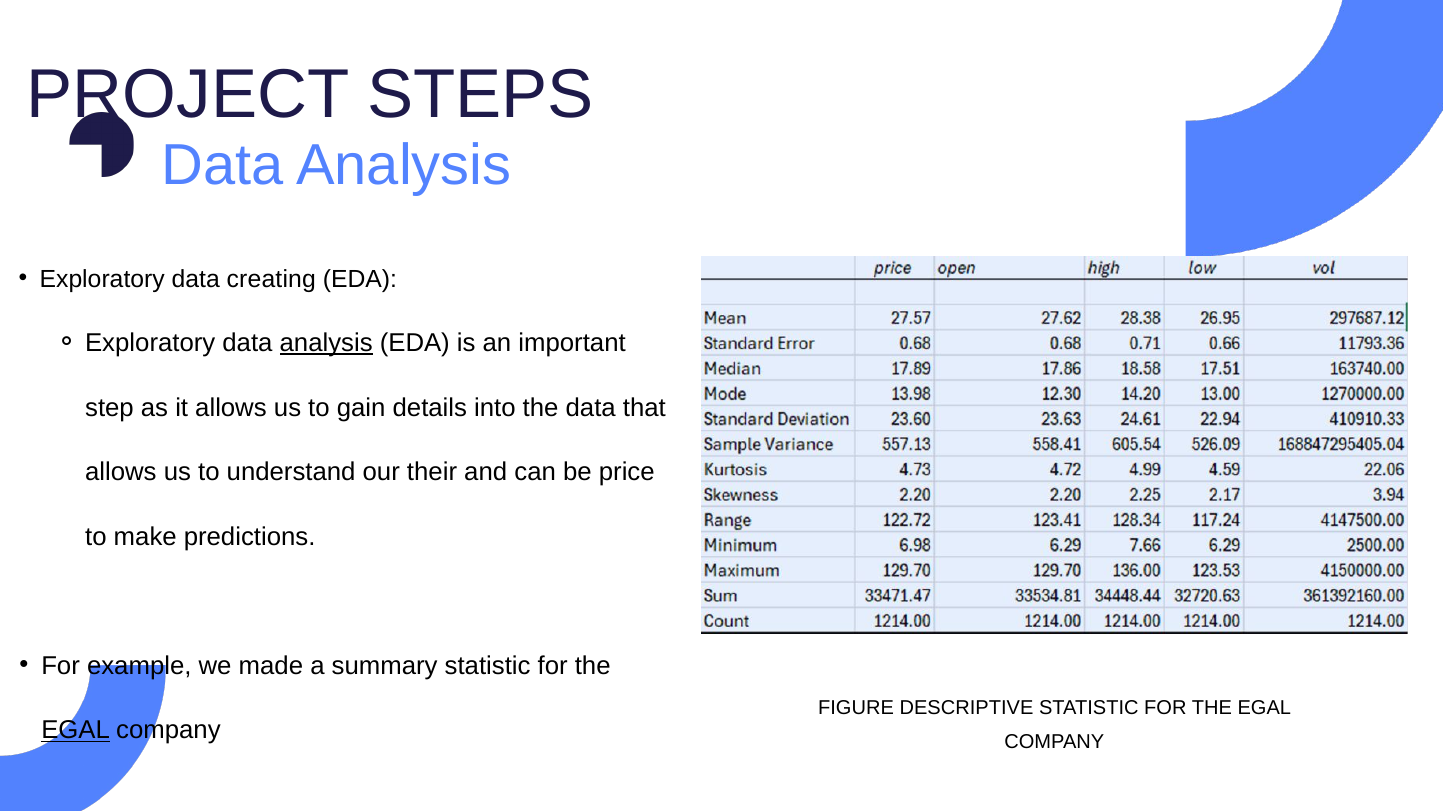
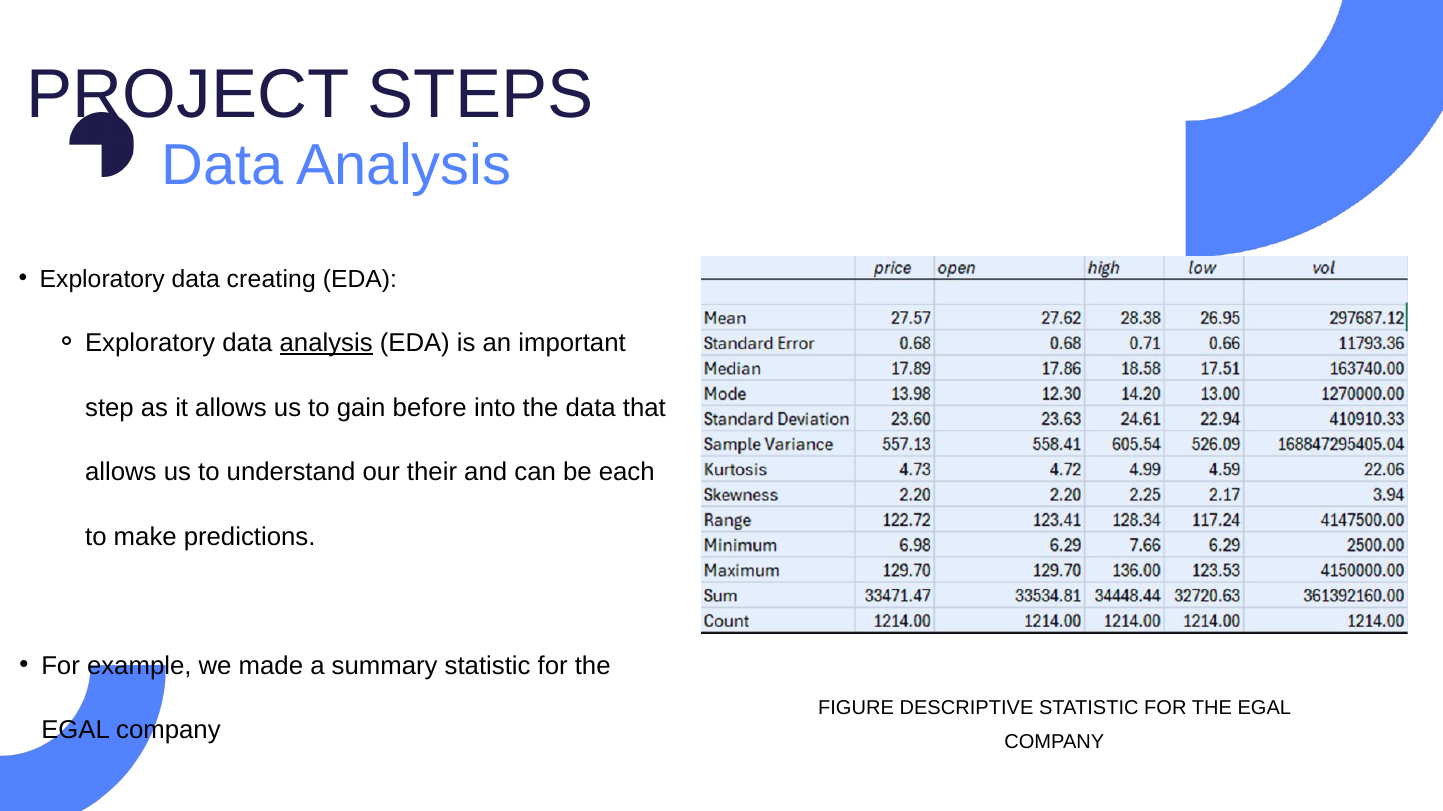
details: details -> before
price: price -> each
EGAL at (76, 731) underline: present -> none
